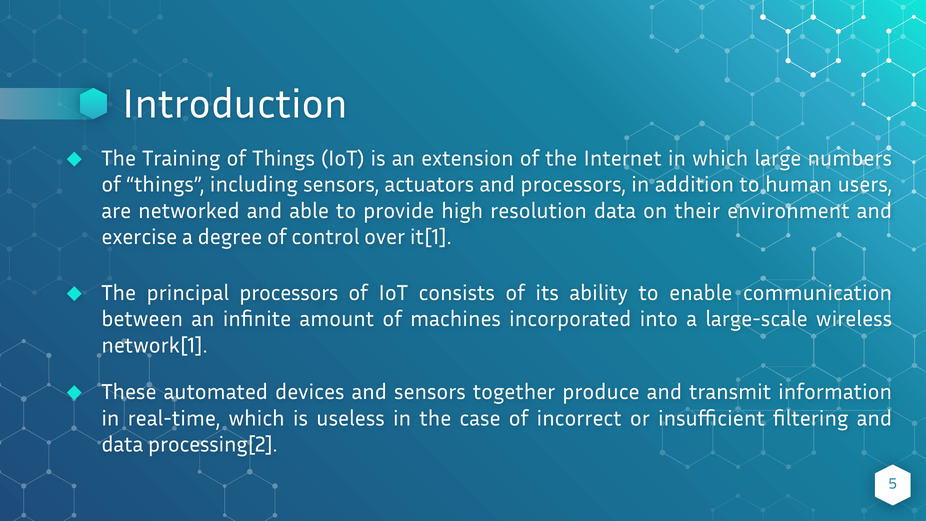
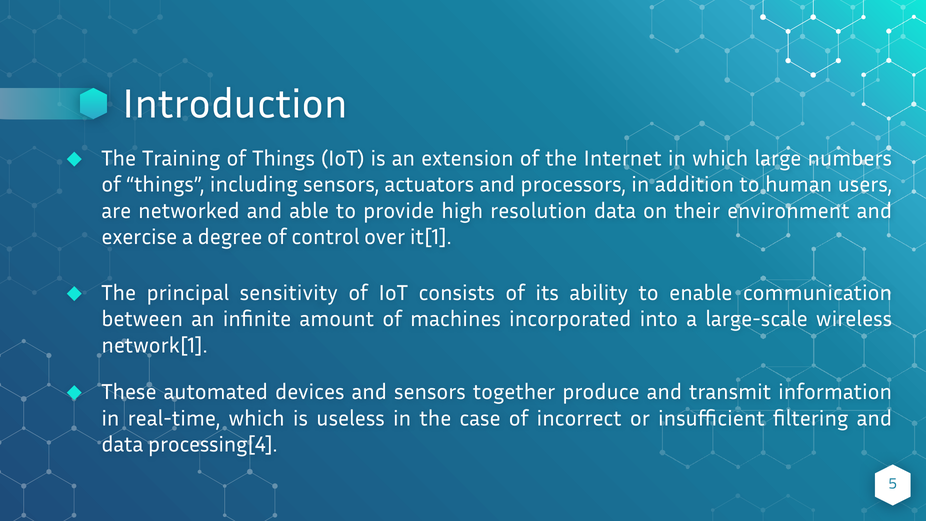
principal processors: processors -> sensitivity
processing[2: processing[2 -> processing[4
